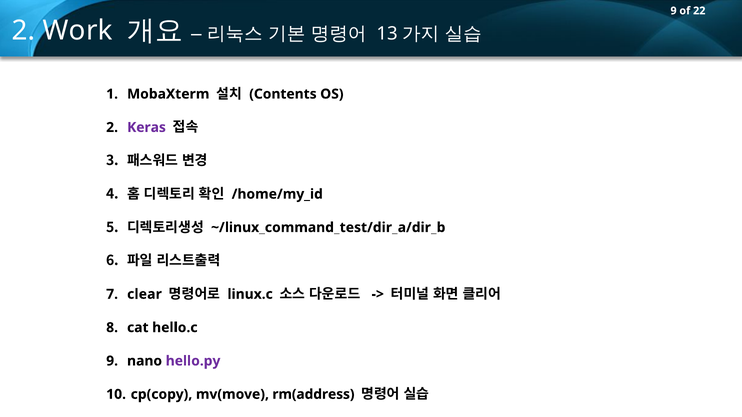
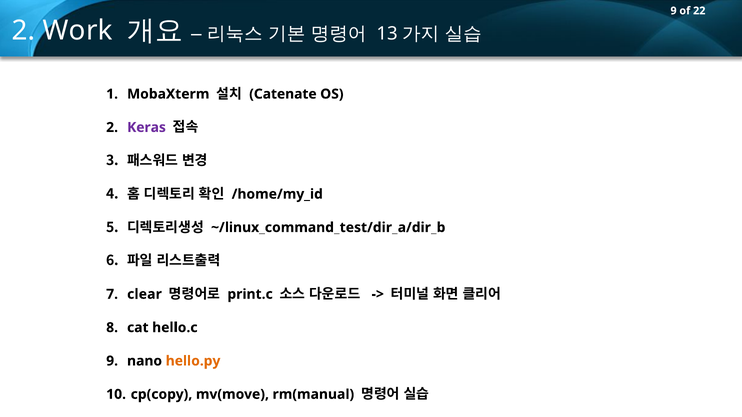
Contents: Contents -> Catenate
linux.c: linux.c -> print.c
hello.py colour: purple -> orange
rm(address: rm(address -> rm(manual
